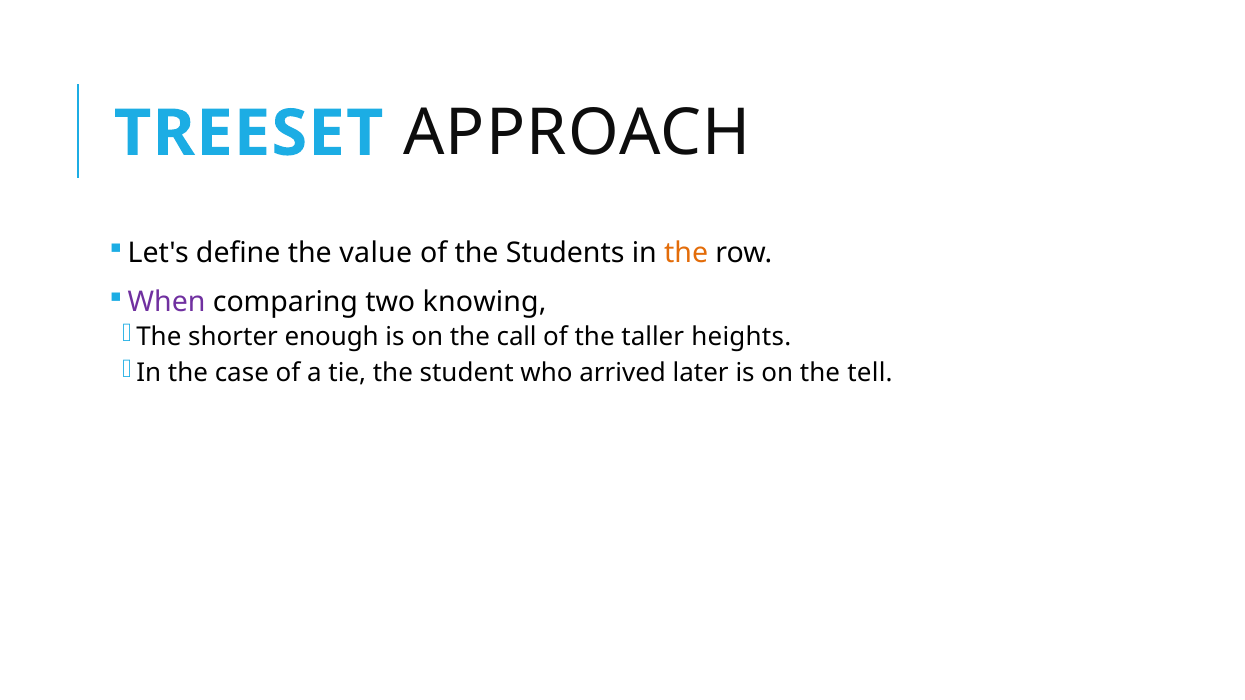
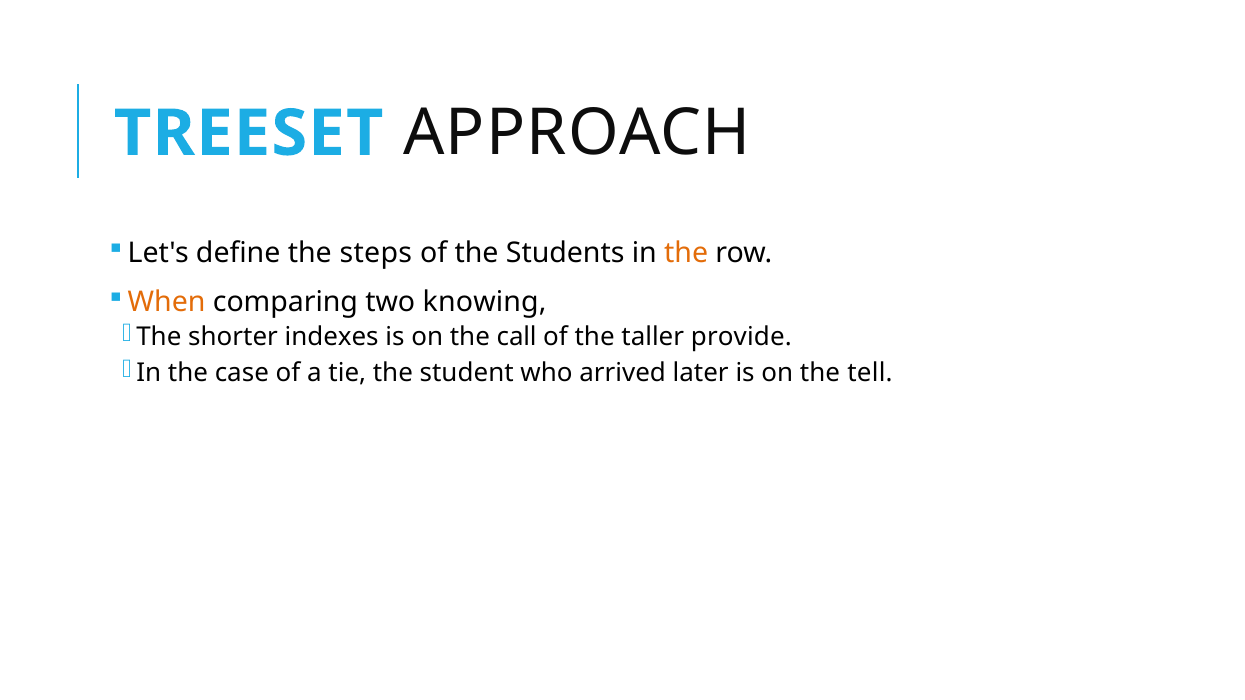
value: value -> steps
When colour: purple -> orange
enough: enough -> indexes
heights: heights -> provide
